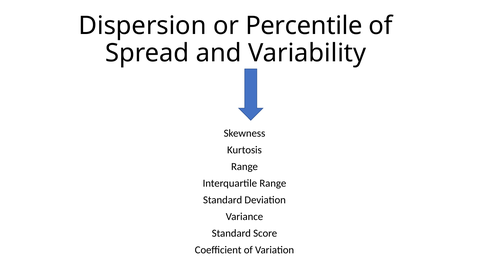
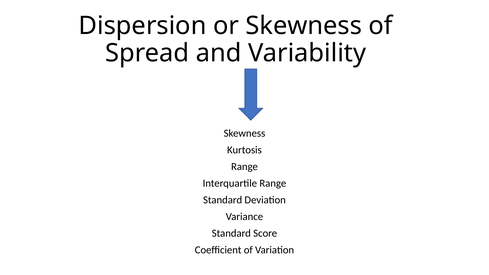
or Percentile: Percentile -> Skewness
